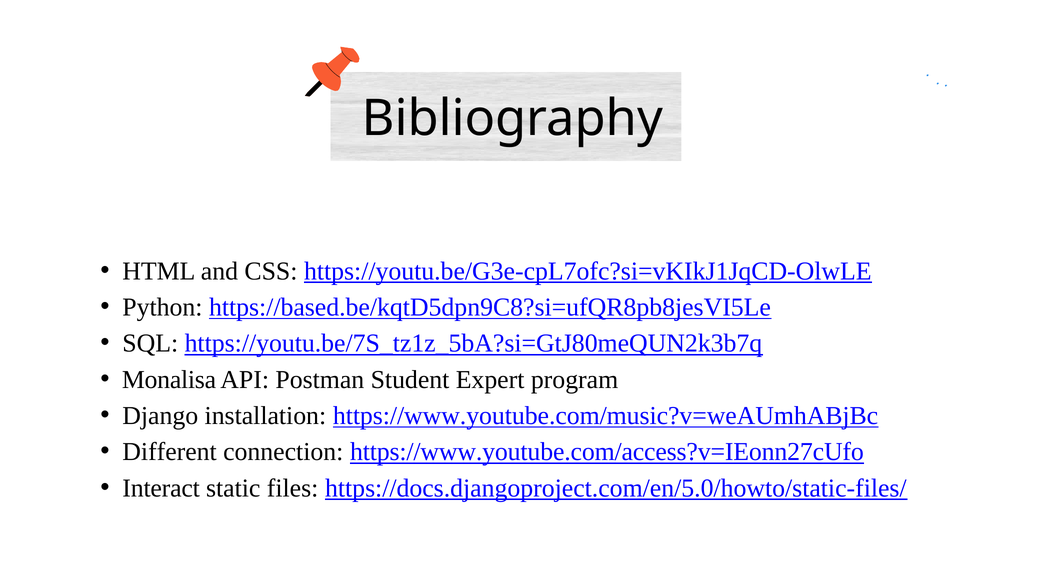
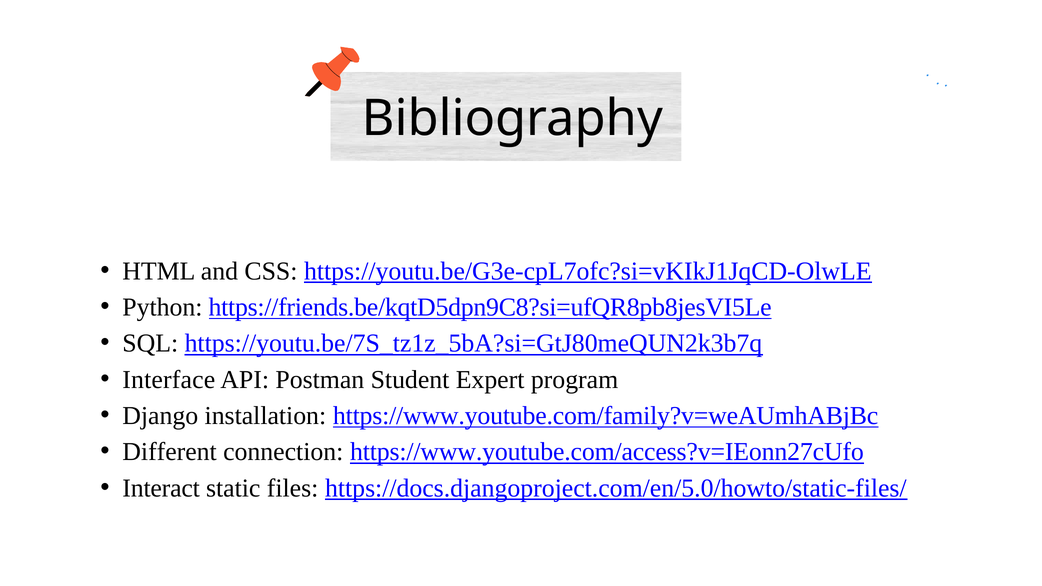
https://based.be/kqtD5dpn9C8?si=ufQR8pb8jesVI5Le: https://based.be/kqtD5dpn9C8?si=ufQR8pb8jesVI5Le -> https://friends.be/kqtD5dpn9C8?si=ufQR8pb8jesVI5Le
Monalisa: Monalisa -> Interface
https://www.youtube.com/music?v=weAUmhABjBc: https://www.youtube.com/music?v=weAUmhABjBc -> https://www.youtube.com/family?v=weAUmhABjBc
